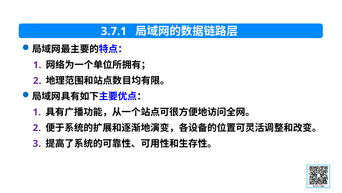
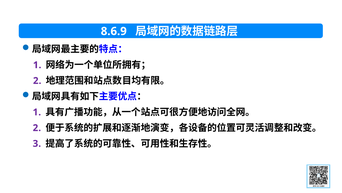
3.7.1: 3.7.1 -> 8.6.9
